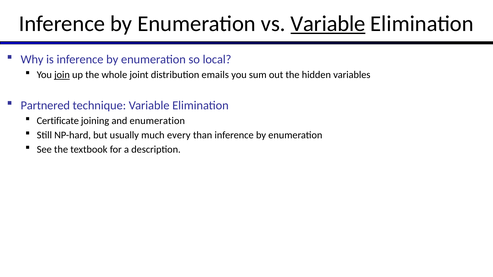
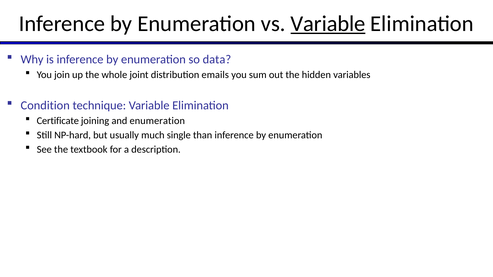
local: local -> data
join underline: present -> none
Partnered: Partnered -> Condition
every: every -> single
